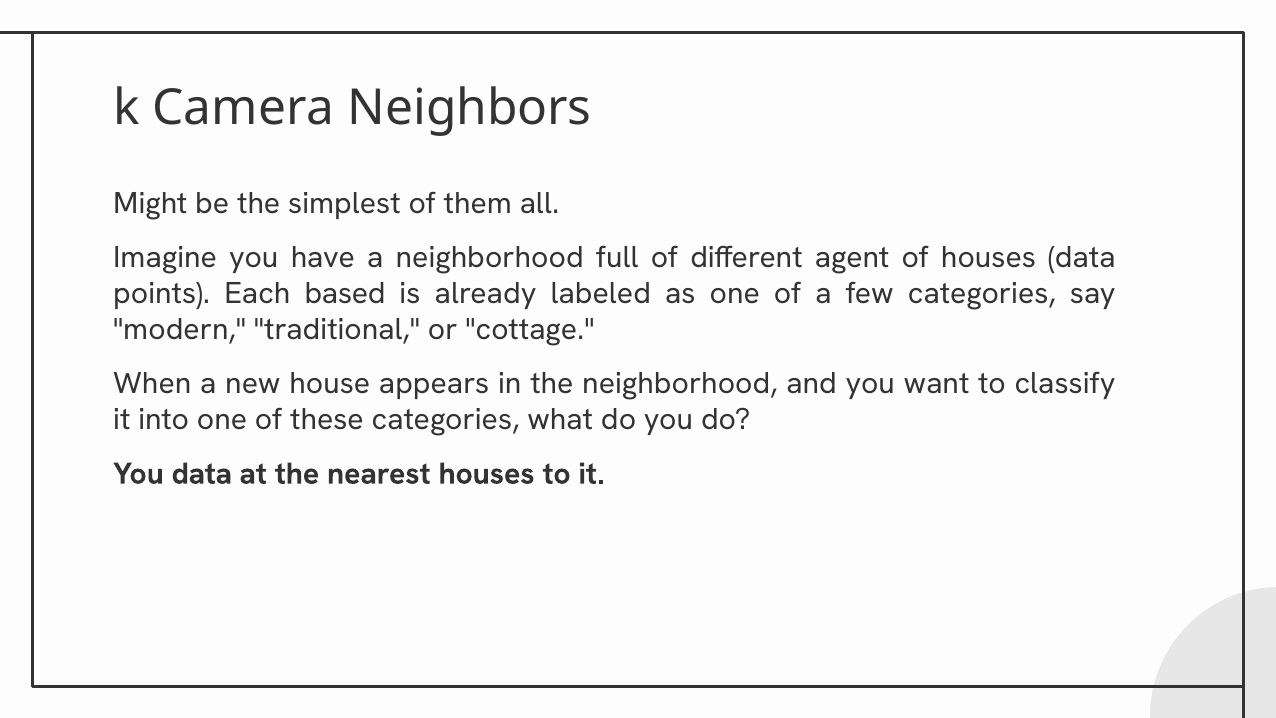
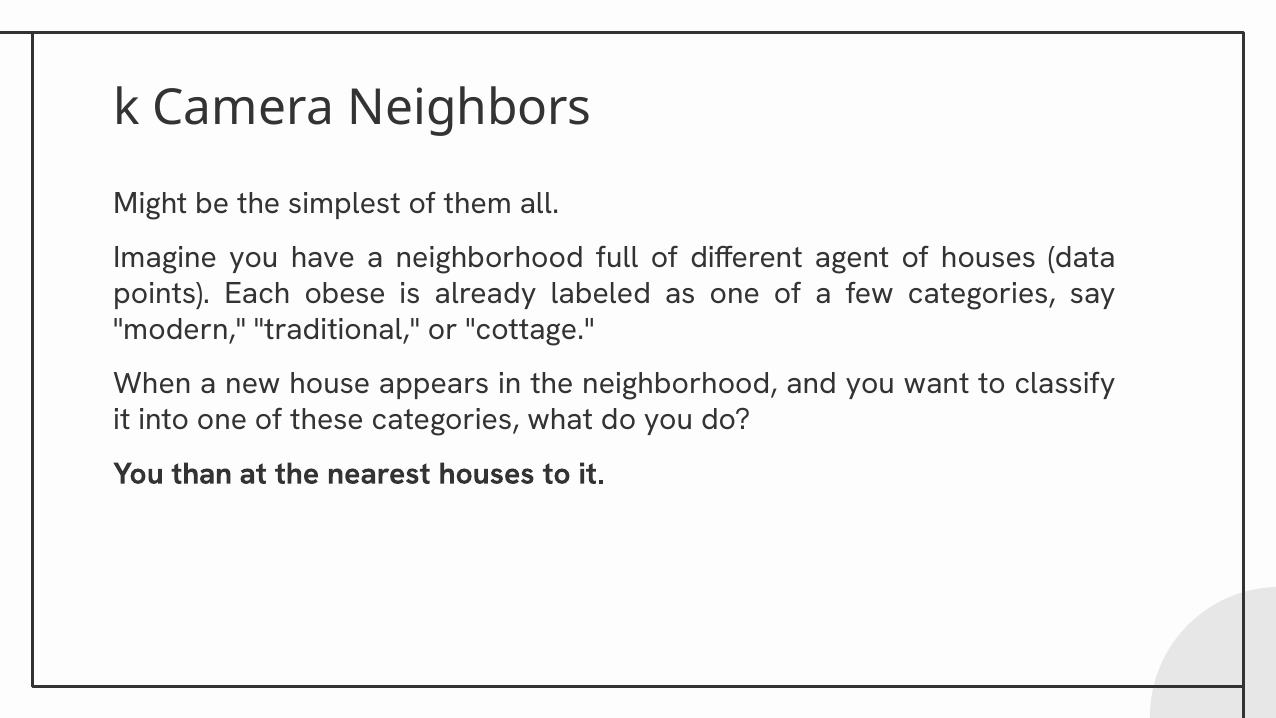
based: based -> obese
You data: data -> than
